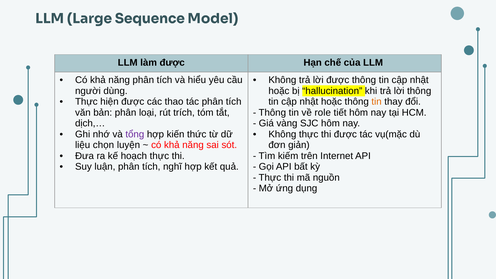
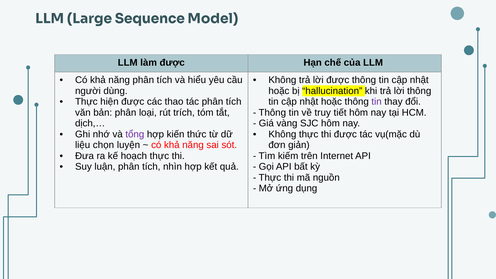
tin at (377, 102) colour: orange -> purple
role: role -> truy
nghĩ: nghĩ -> nhìn
